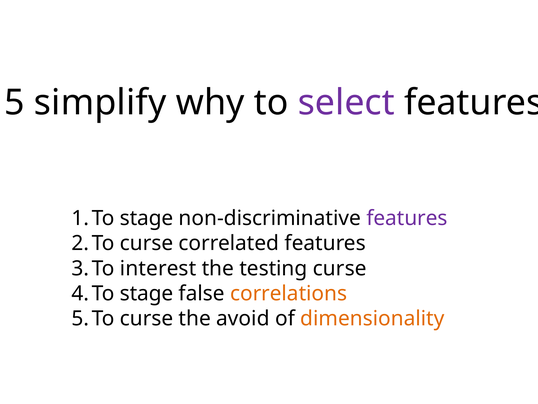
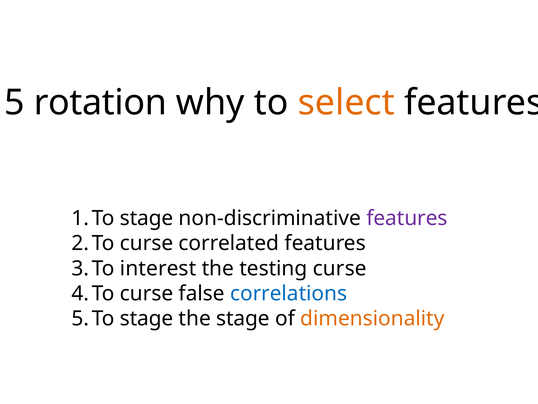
simplify: simplify -> rotation
select colour: purple -> orange
stage at (147, 293): stage -> curse
correlations colour: orange -> blue
curse at (147, 318): curse -> stage
the avoid: avoid -> stage
